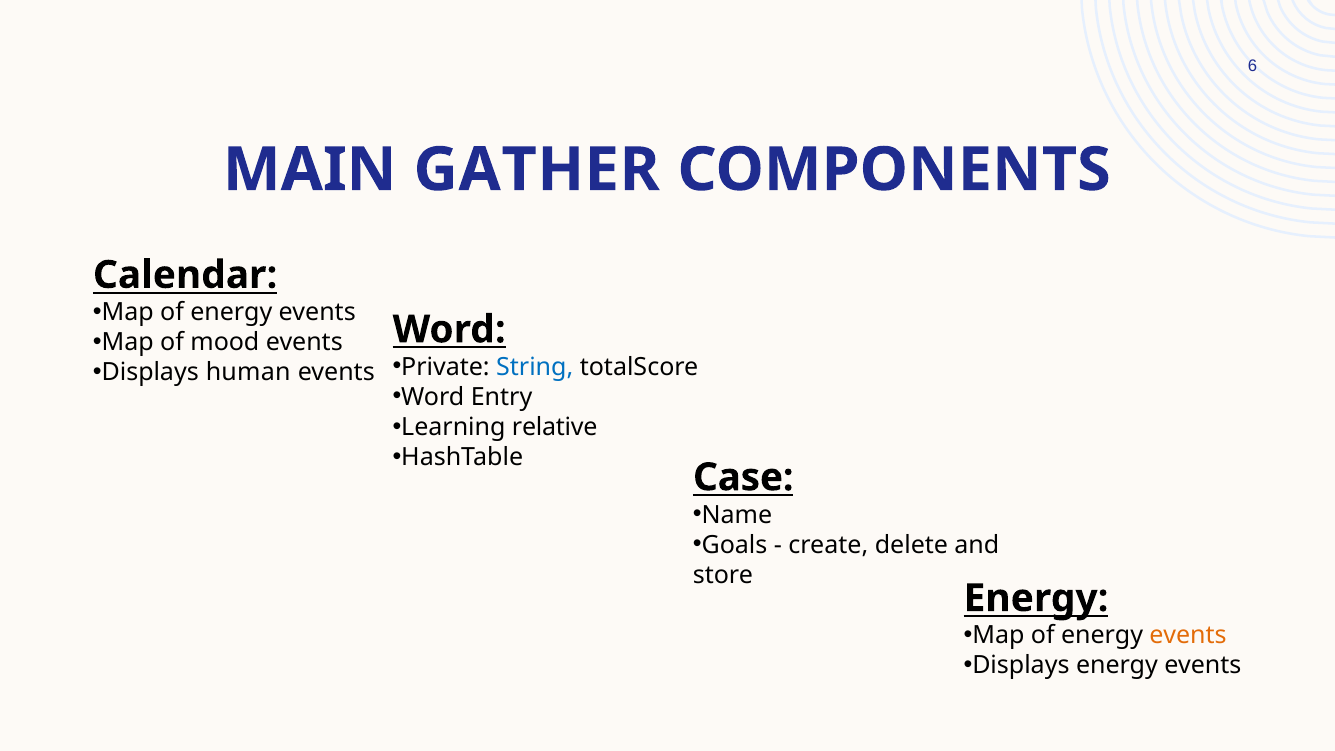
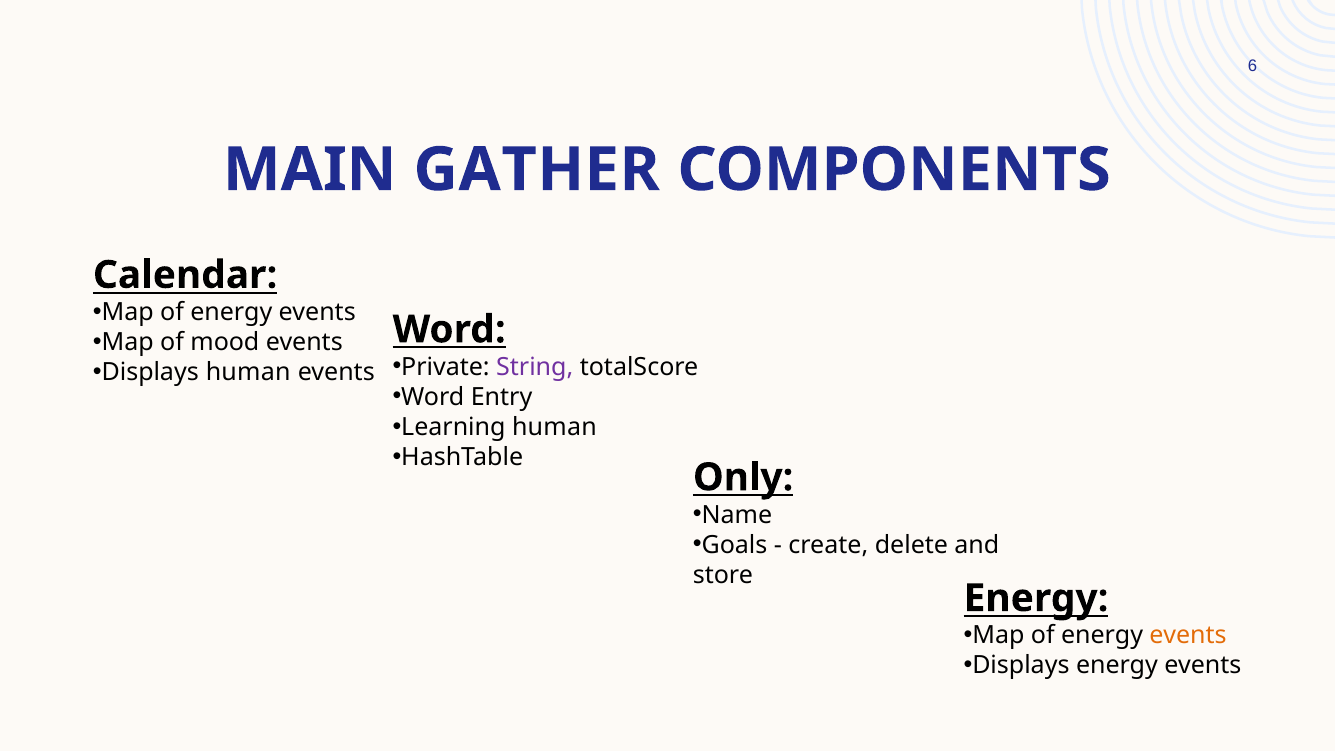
String colour: blue -> purple
Learning relative: relative -> human
Case: Case -> Only
